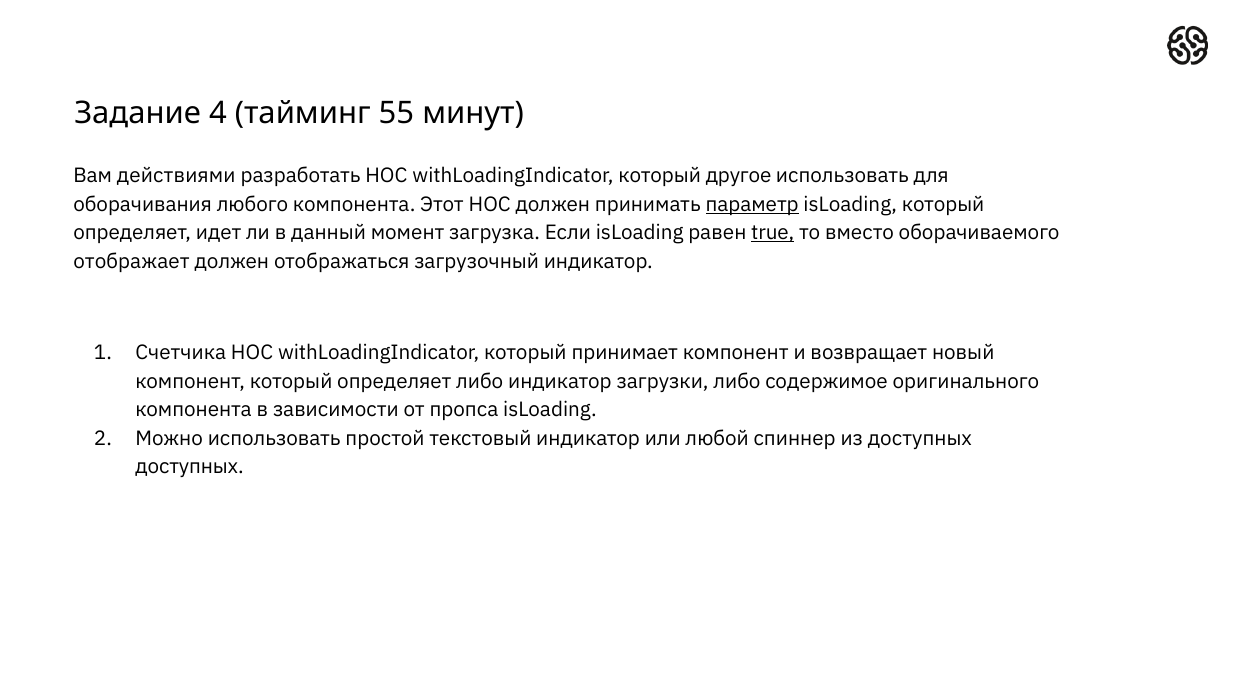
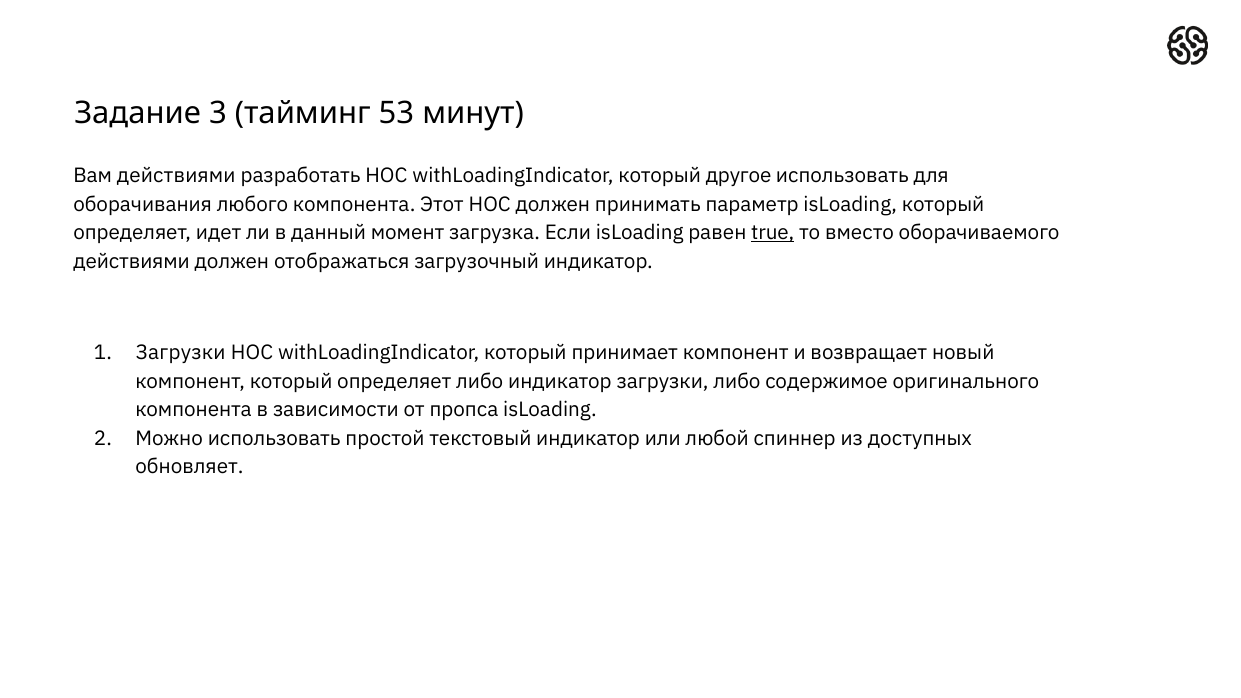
4: 4 -> 3
55: 55 -> 53
параметр underline: present -> none
отображает at (131, 261): отображает -> действиями
Счетчика at (181, 353): Счетчика -> Загрузки
доступных at (190, 467): доступных -> обновляет
